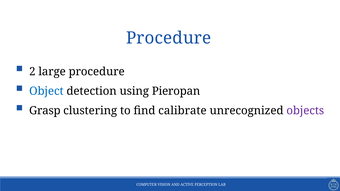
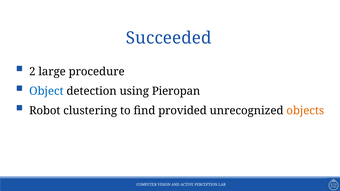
Procedure at (169, 38): Procedure -> Succeeded
Grasp: Grasp -> Robot
calibrate: calibrate -> provided
objects colour: purple -> orange
